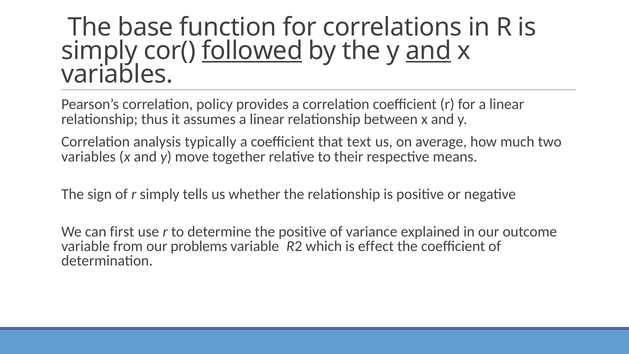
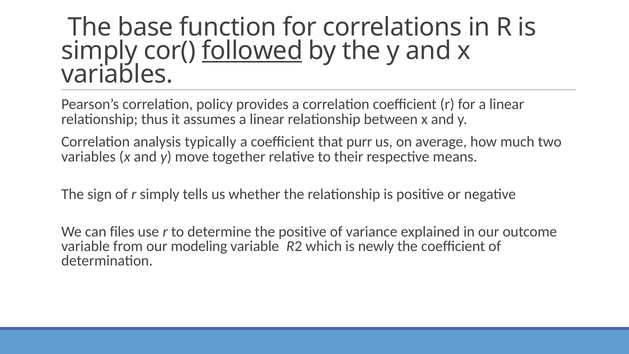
and at (429, 51) underline: present -> none
text: text -> purr
first: first -> files
problems: problems -> modeling
effect: effect -> newly
